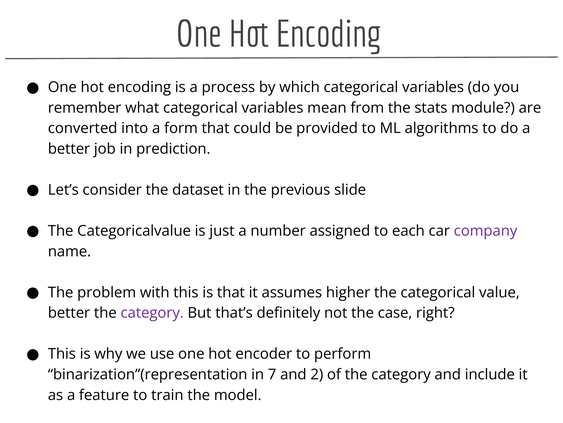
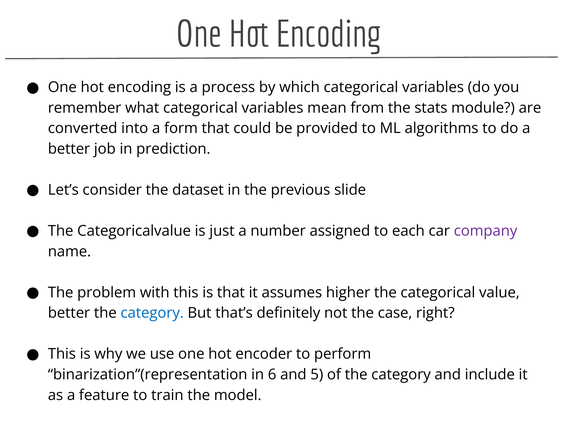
category at (152, 312) colour: purple -> blue
7: 7 -> 6
2: 2 -> 5
